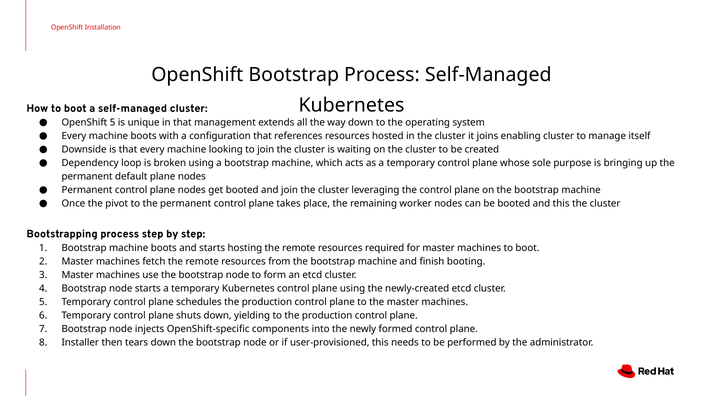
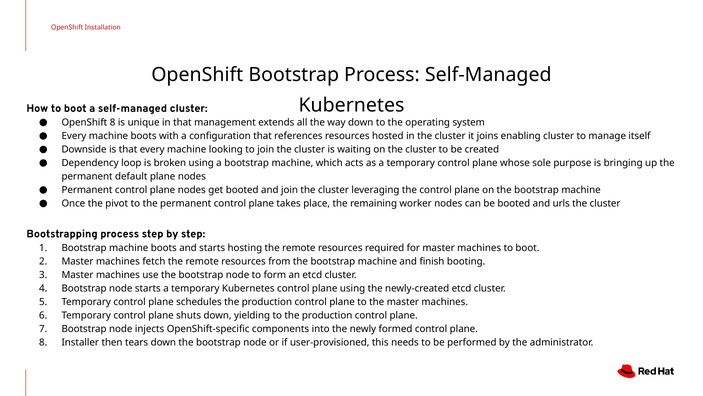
OpenShift 5: 5 -> 8
and this: this -> urls
